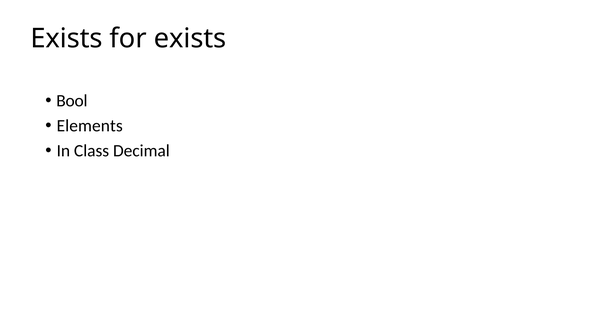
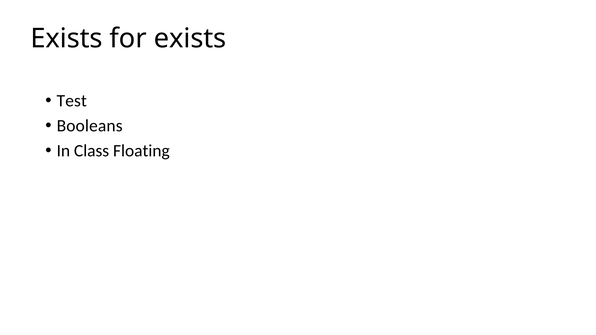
Bool: Bool -> Test
Elements: Elements -> Booleans
Decimal: Decimal -> Floating
